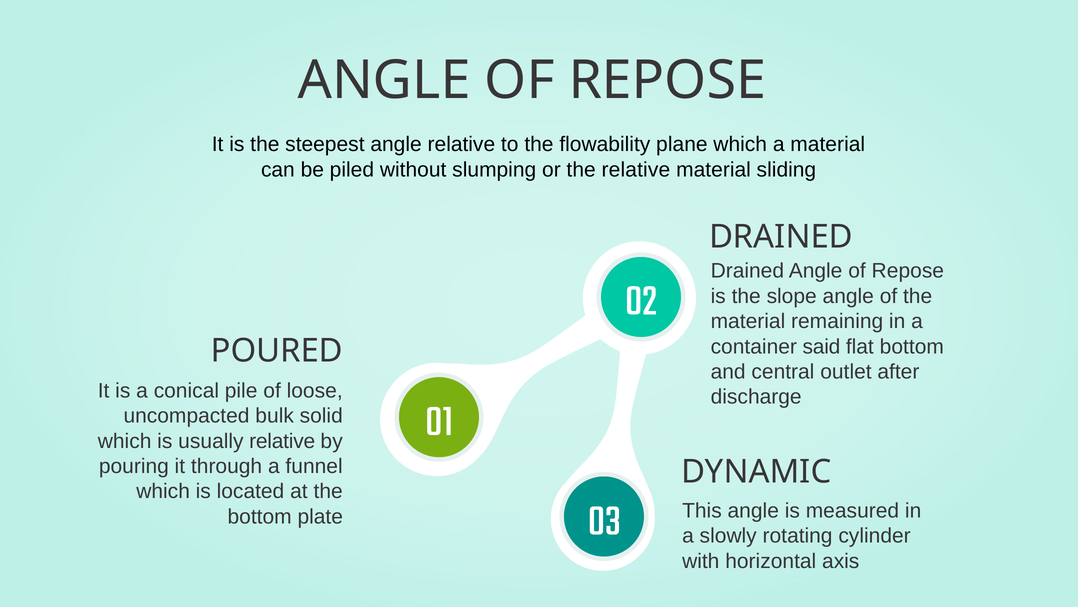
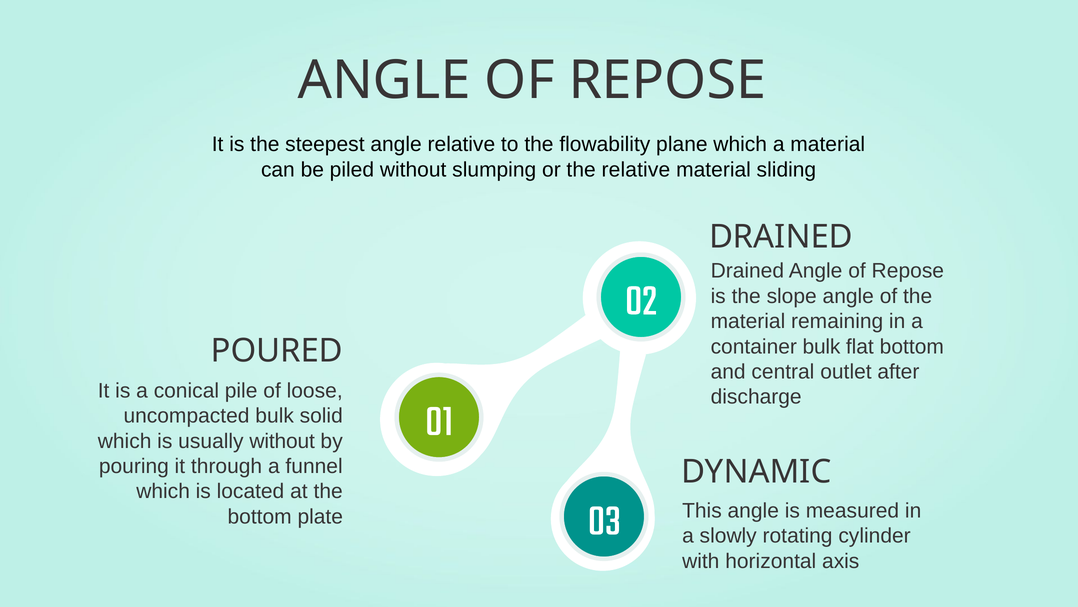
container said: said -> bulk
usually relative: relative -> without
